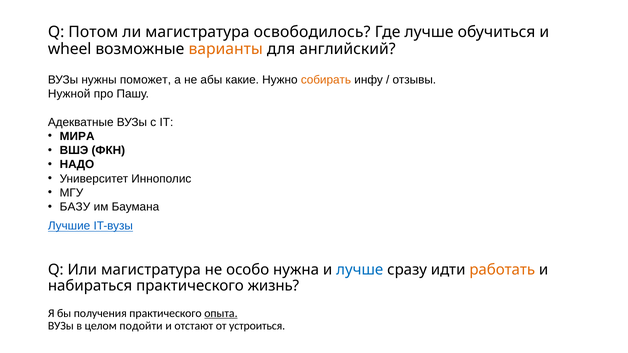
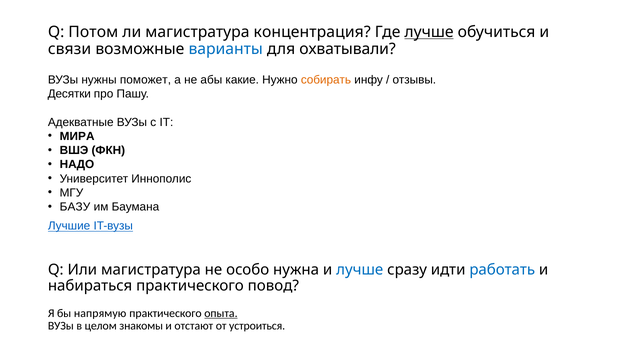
освободилось: освободилось -> концентрация
лучше at (429, 32) underline: none -> present
wheel: wheel -> связи
варианты colour: orange -> blue
английский: английский -> охватывали
Нужной: Нужной -> Десятки
работать colour: orange -> blue
жизнь: жизнь -> повод
получения: получения -> напрямую
подойти: подойти -> знакомы
